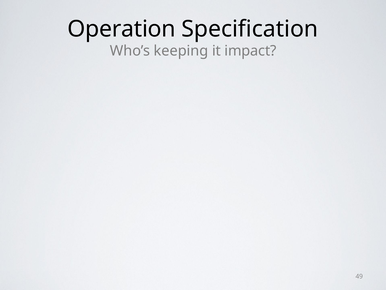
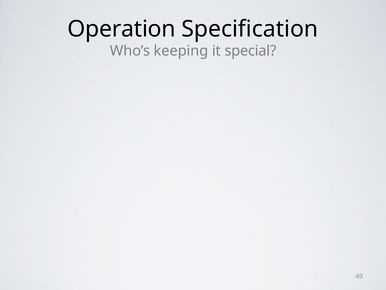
impact: impact -> special
